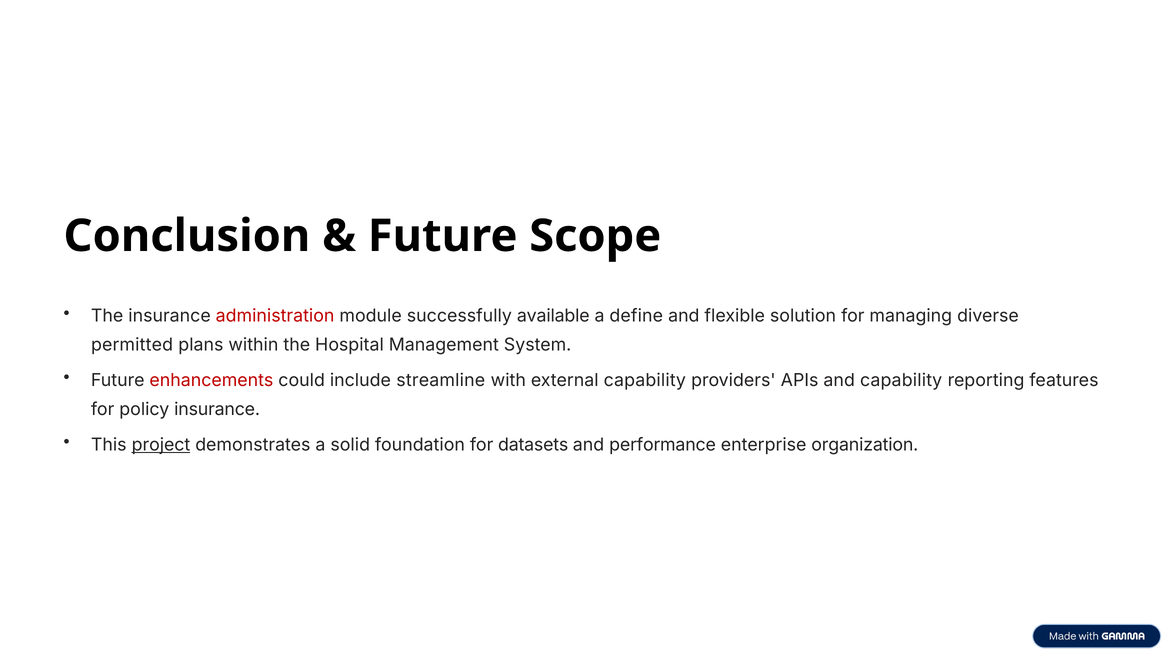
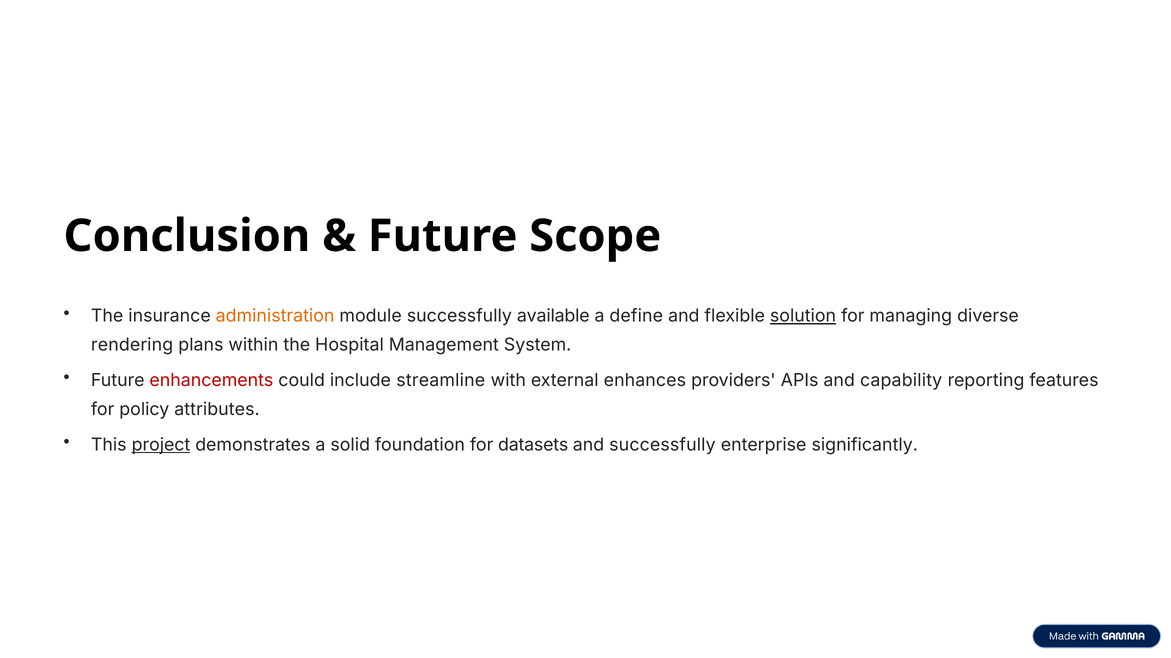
administration colour: red -> orange
solution underline: none -> present
permitted: permitted -> rendering
external capability: capability -> enhances
policy insurance: insurance -> attributes
and performance: performance -> successfully
organization: organization -> significantly
